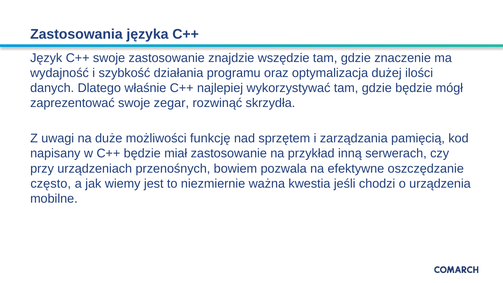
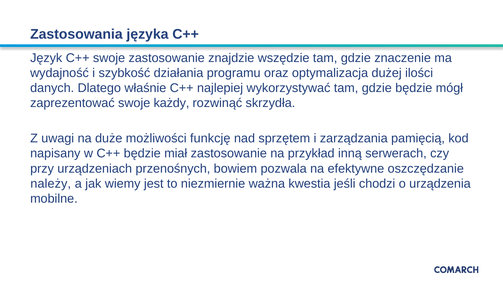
zegar: zegar -> każdy
często: często -> należy
